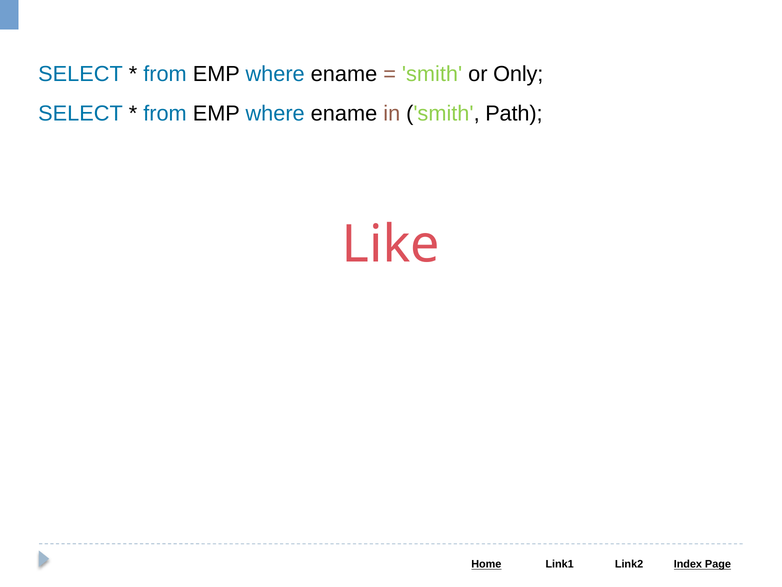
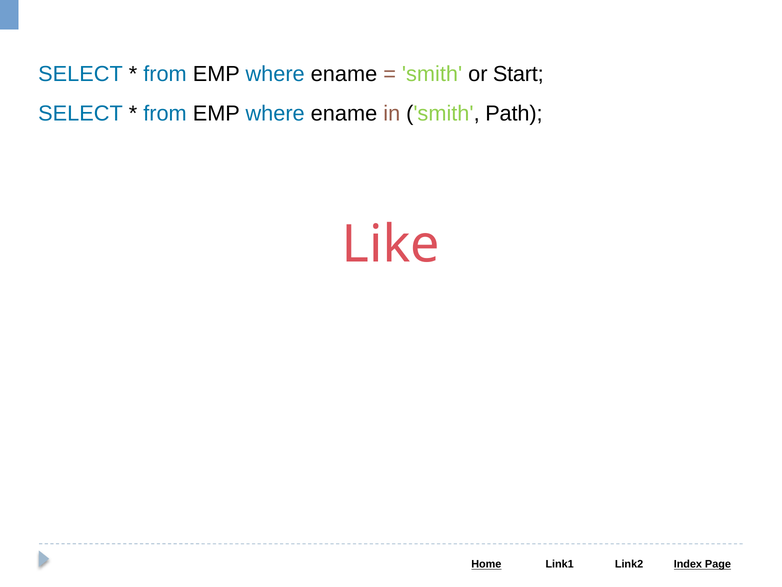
Only: Only -> Start
